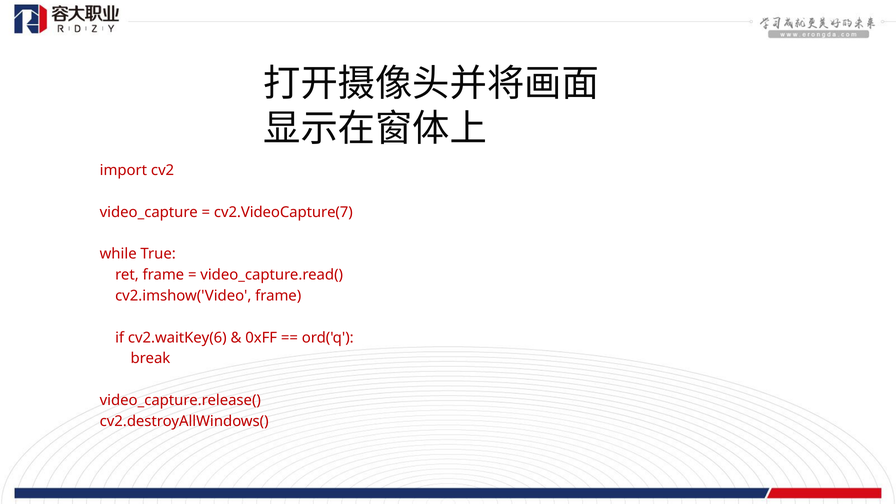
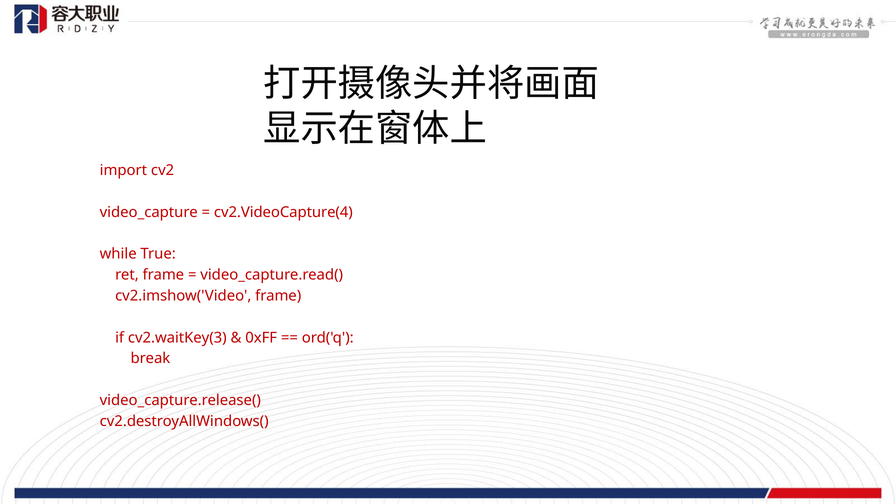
cv2.VideoCapture(7: cv2.VideoCapture(7 -> cv2.VideoCapture(4
cv2.waitKey(6: cv2.waitKey(6 -> cv2.waitKey(3
